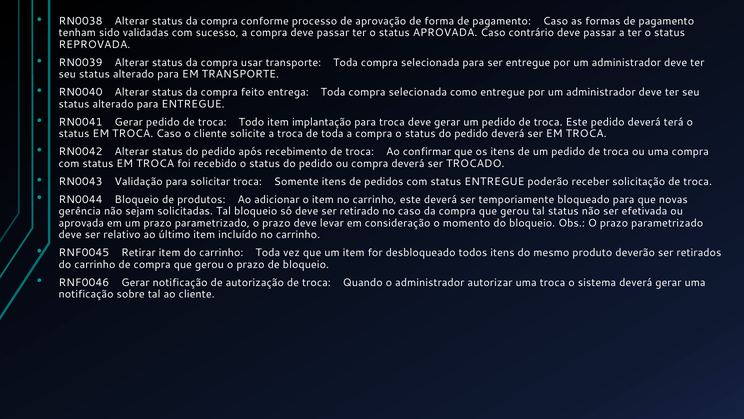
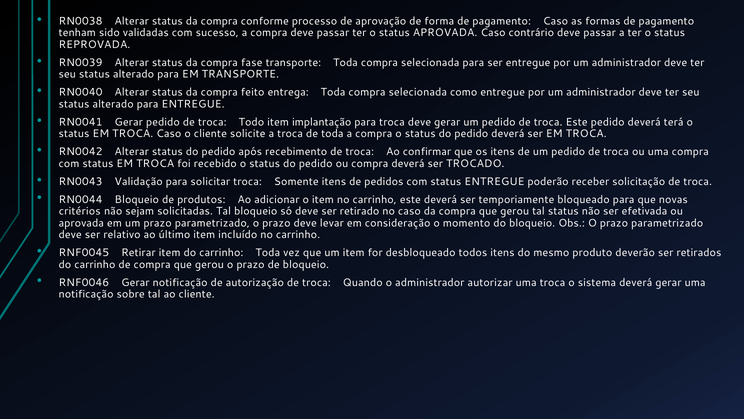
usar: usar -> fase
gerência: gerência -> critérios
